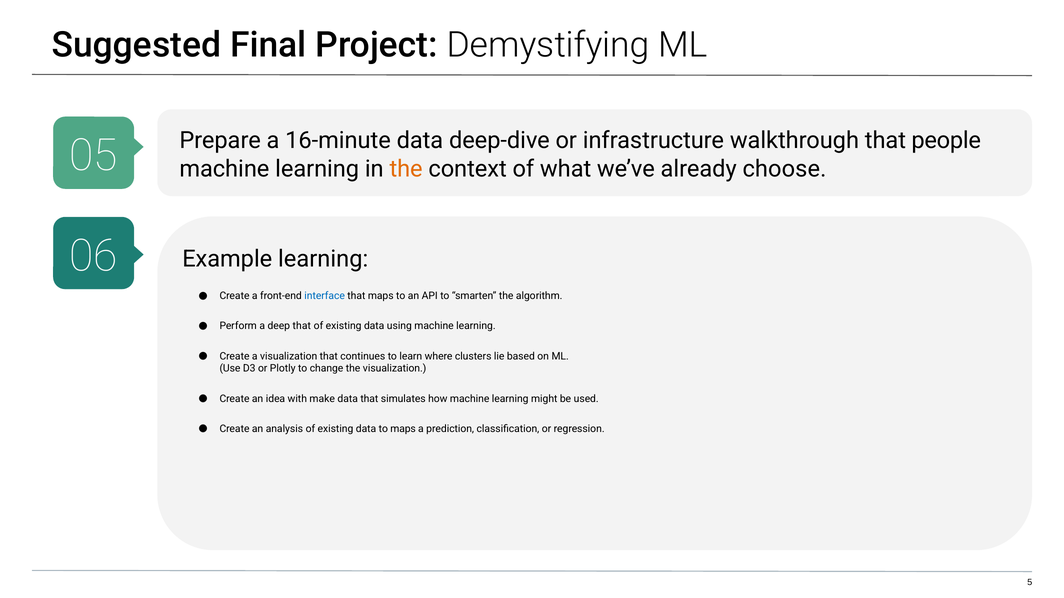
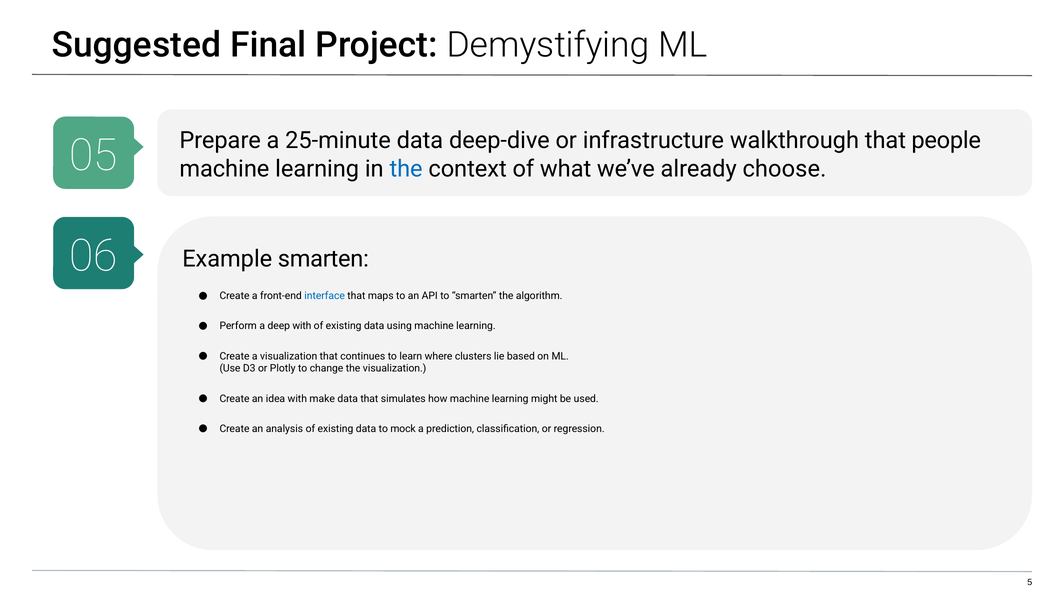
16-minute: 16-minute -> 25-minute
the at (406, 169) colour: orange -> blue
Example learning: learning -> smarten
deep that: that -> with
to maps: maps -> mock
